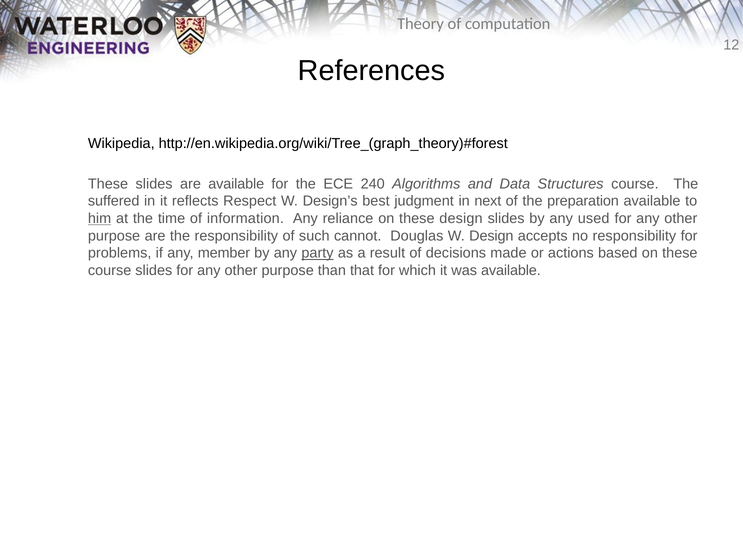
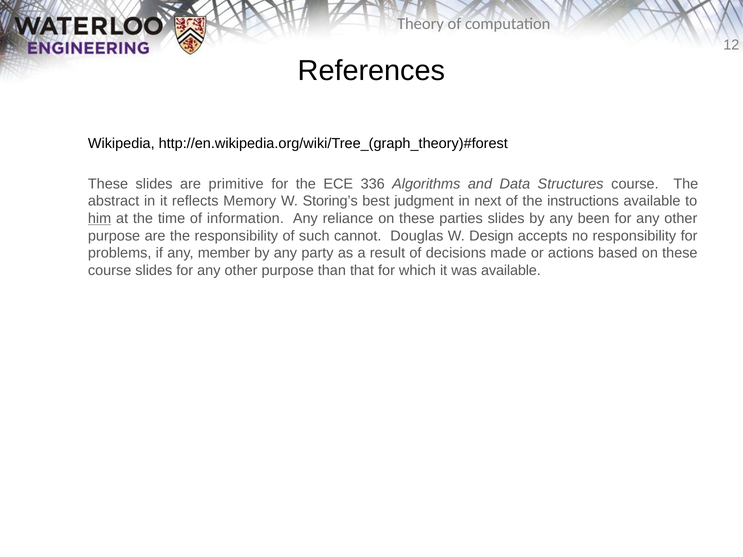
are available: available -> primitive
240: 240 -> 336
suffered: suffered -> abstract
Respect: Respect -> Memory
Design’s: Design’s -> Storing’s
preparation: preparation -> instructions
these design: design -> parties
used: used -> been
party underline: present -> none
